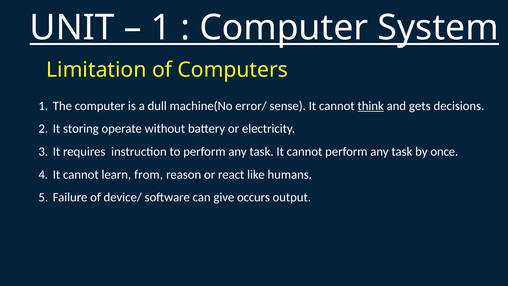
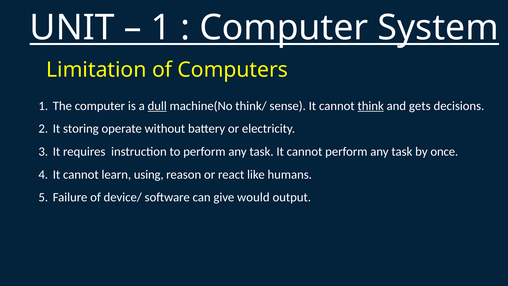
dull underline: none -> present
error/: error/ -> think/
from: from -> using
occurs: occurs -> would
